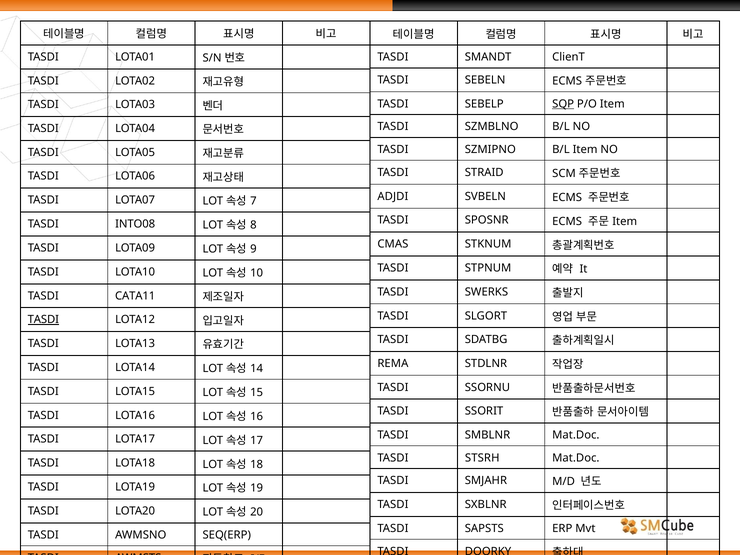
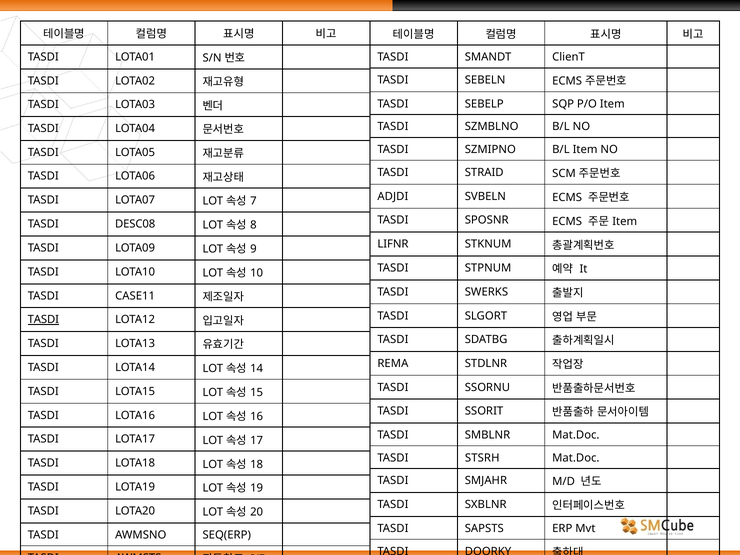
SQP underline: present -> none
INTO08: INTO08 -> DESC08
CMAS: CMAS -> LIFNR
CATA11: CATA11 -> CASE11
